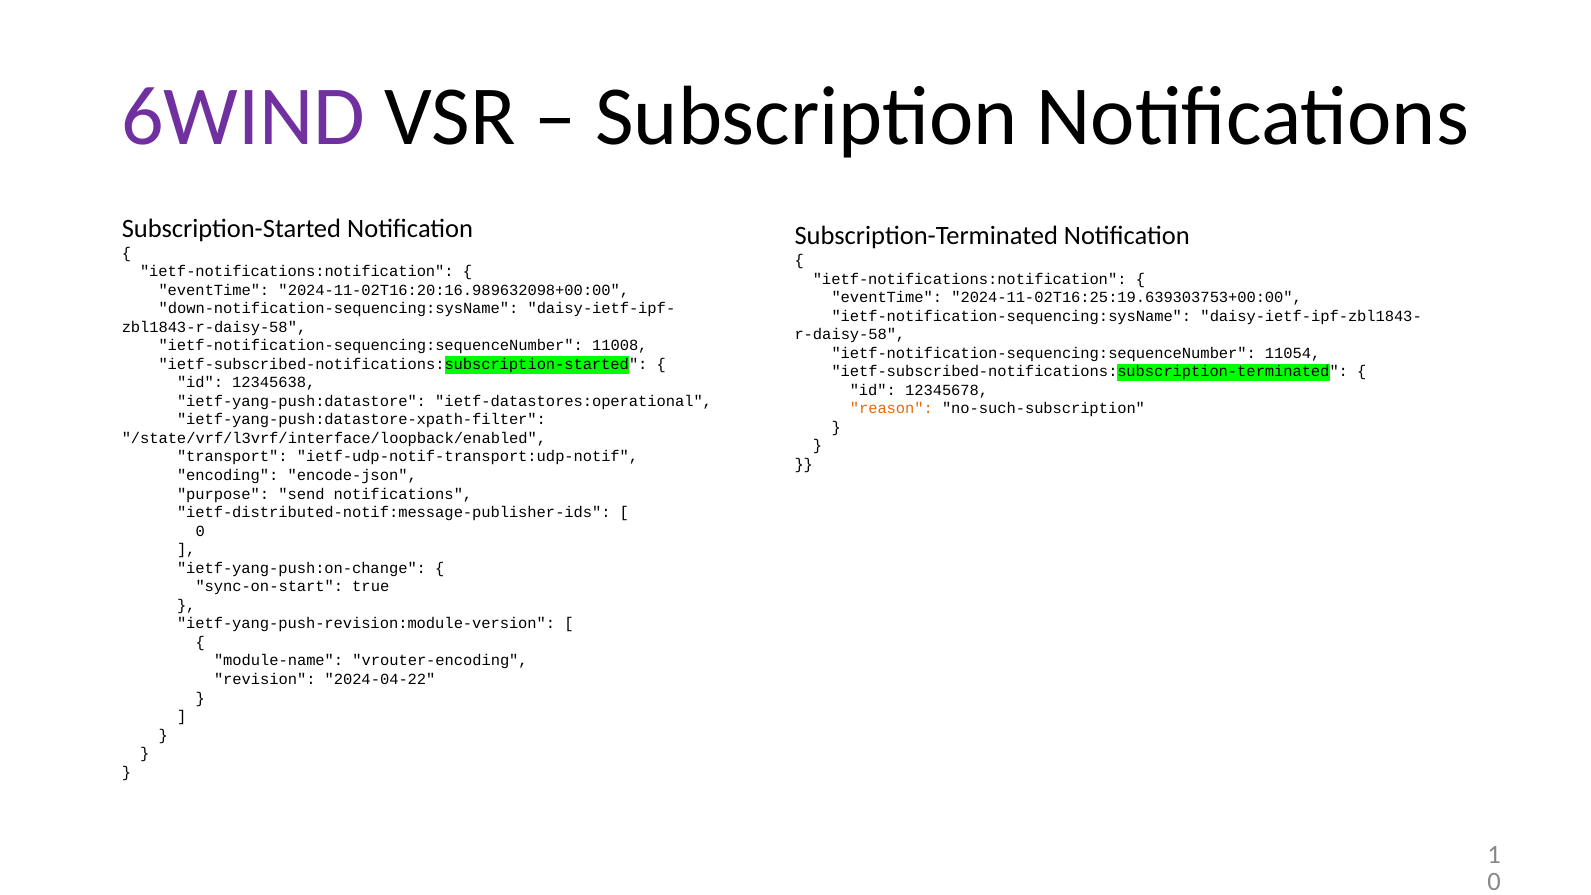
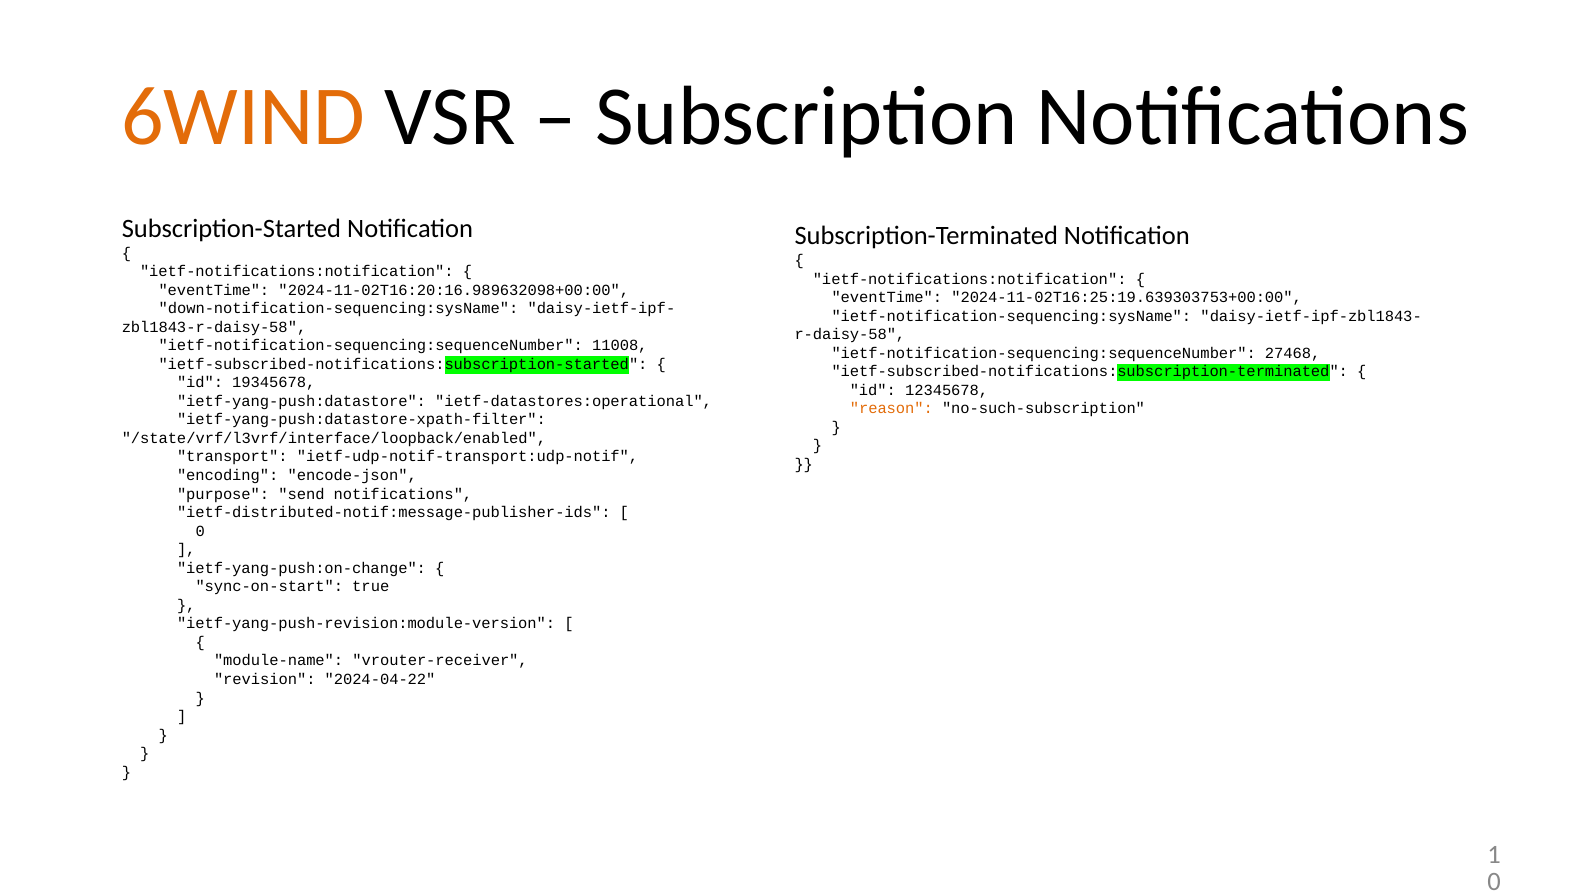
6WIND colour: purple -> orange
11054: 11054 -> 27468
12345638: 12345638 -> 19345678
vrouter-encoding: vrouter-encoding -> vrouter-receiver
